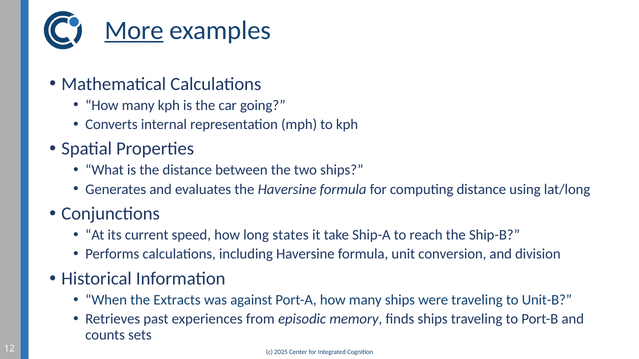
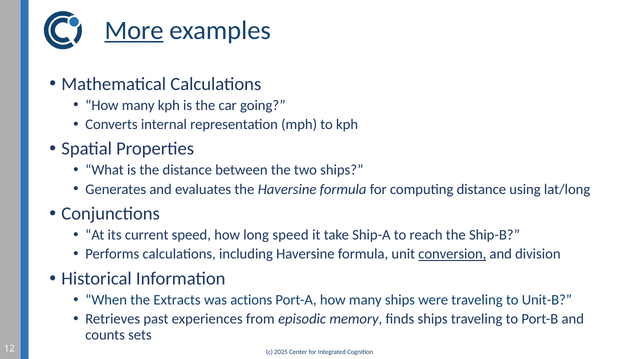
long states: states -> speed
conversion underline: none -> present
against: against -> actions
